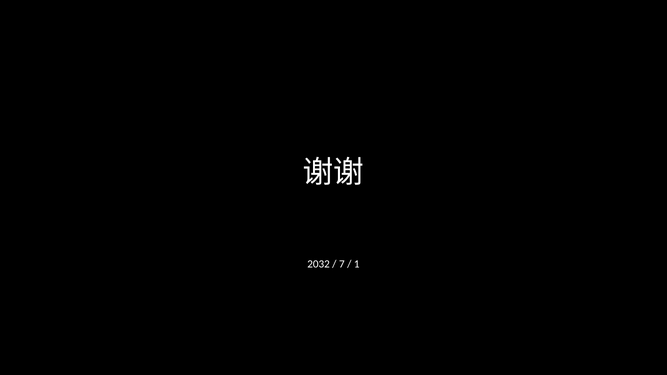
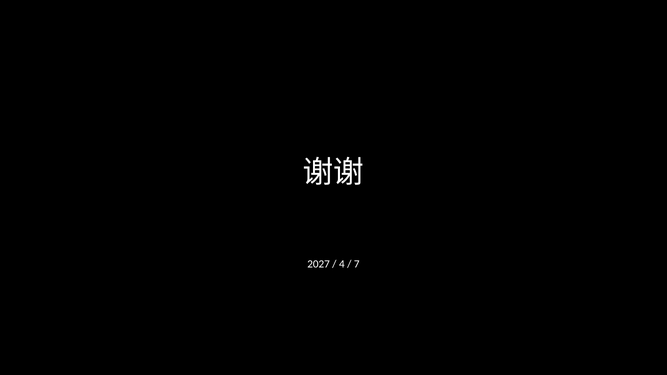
2032: 2032 -> 2027
7: 7 -> 4
1: 1 -> 7
